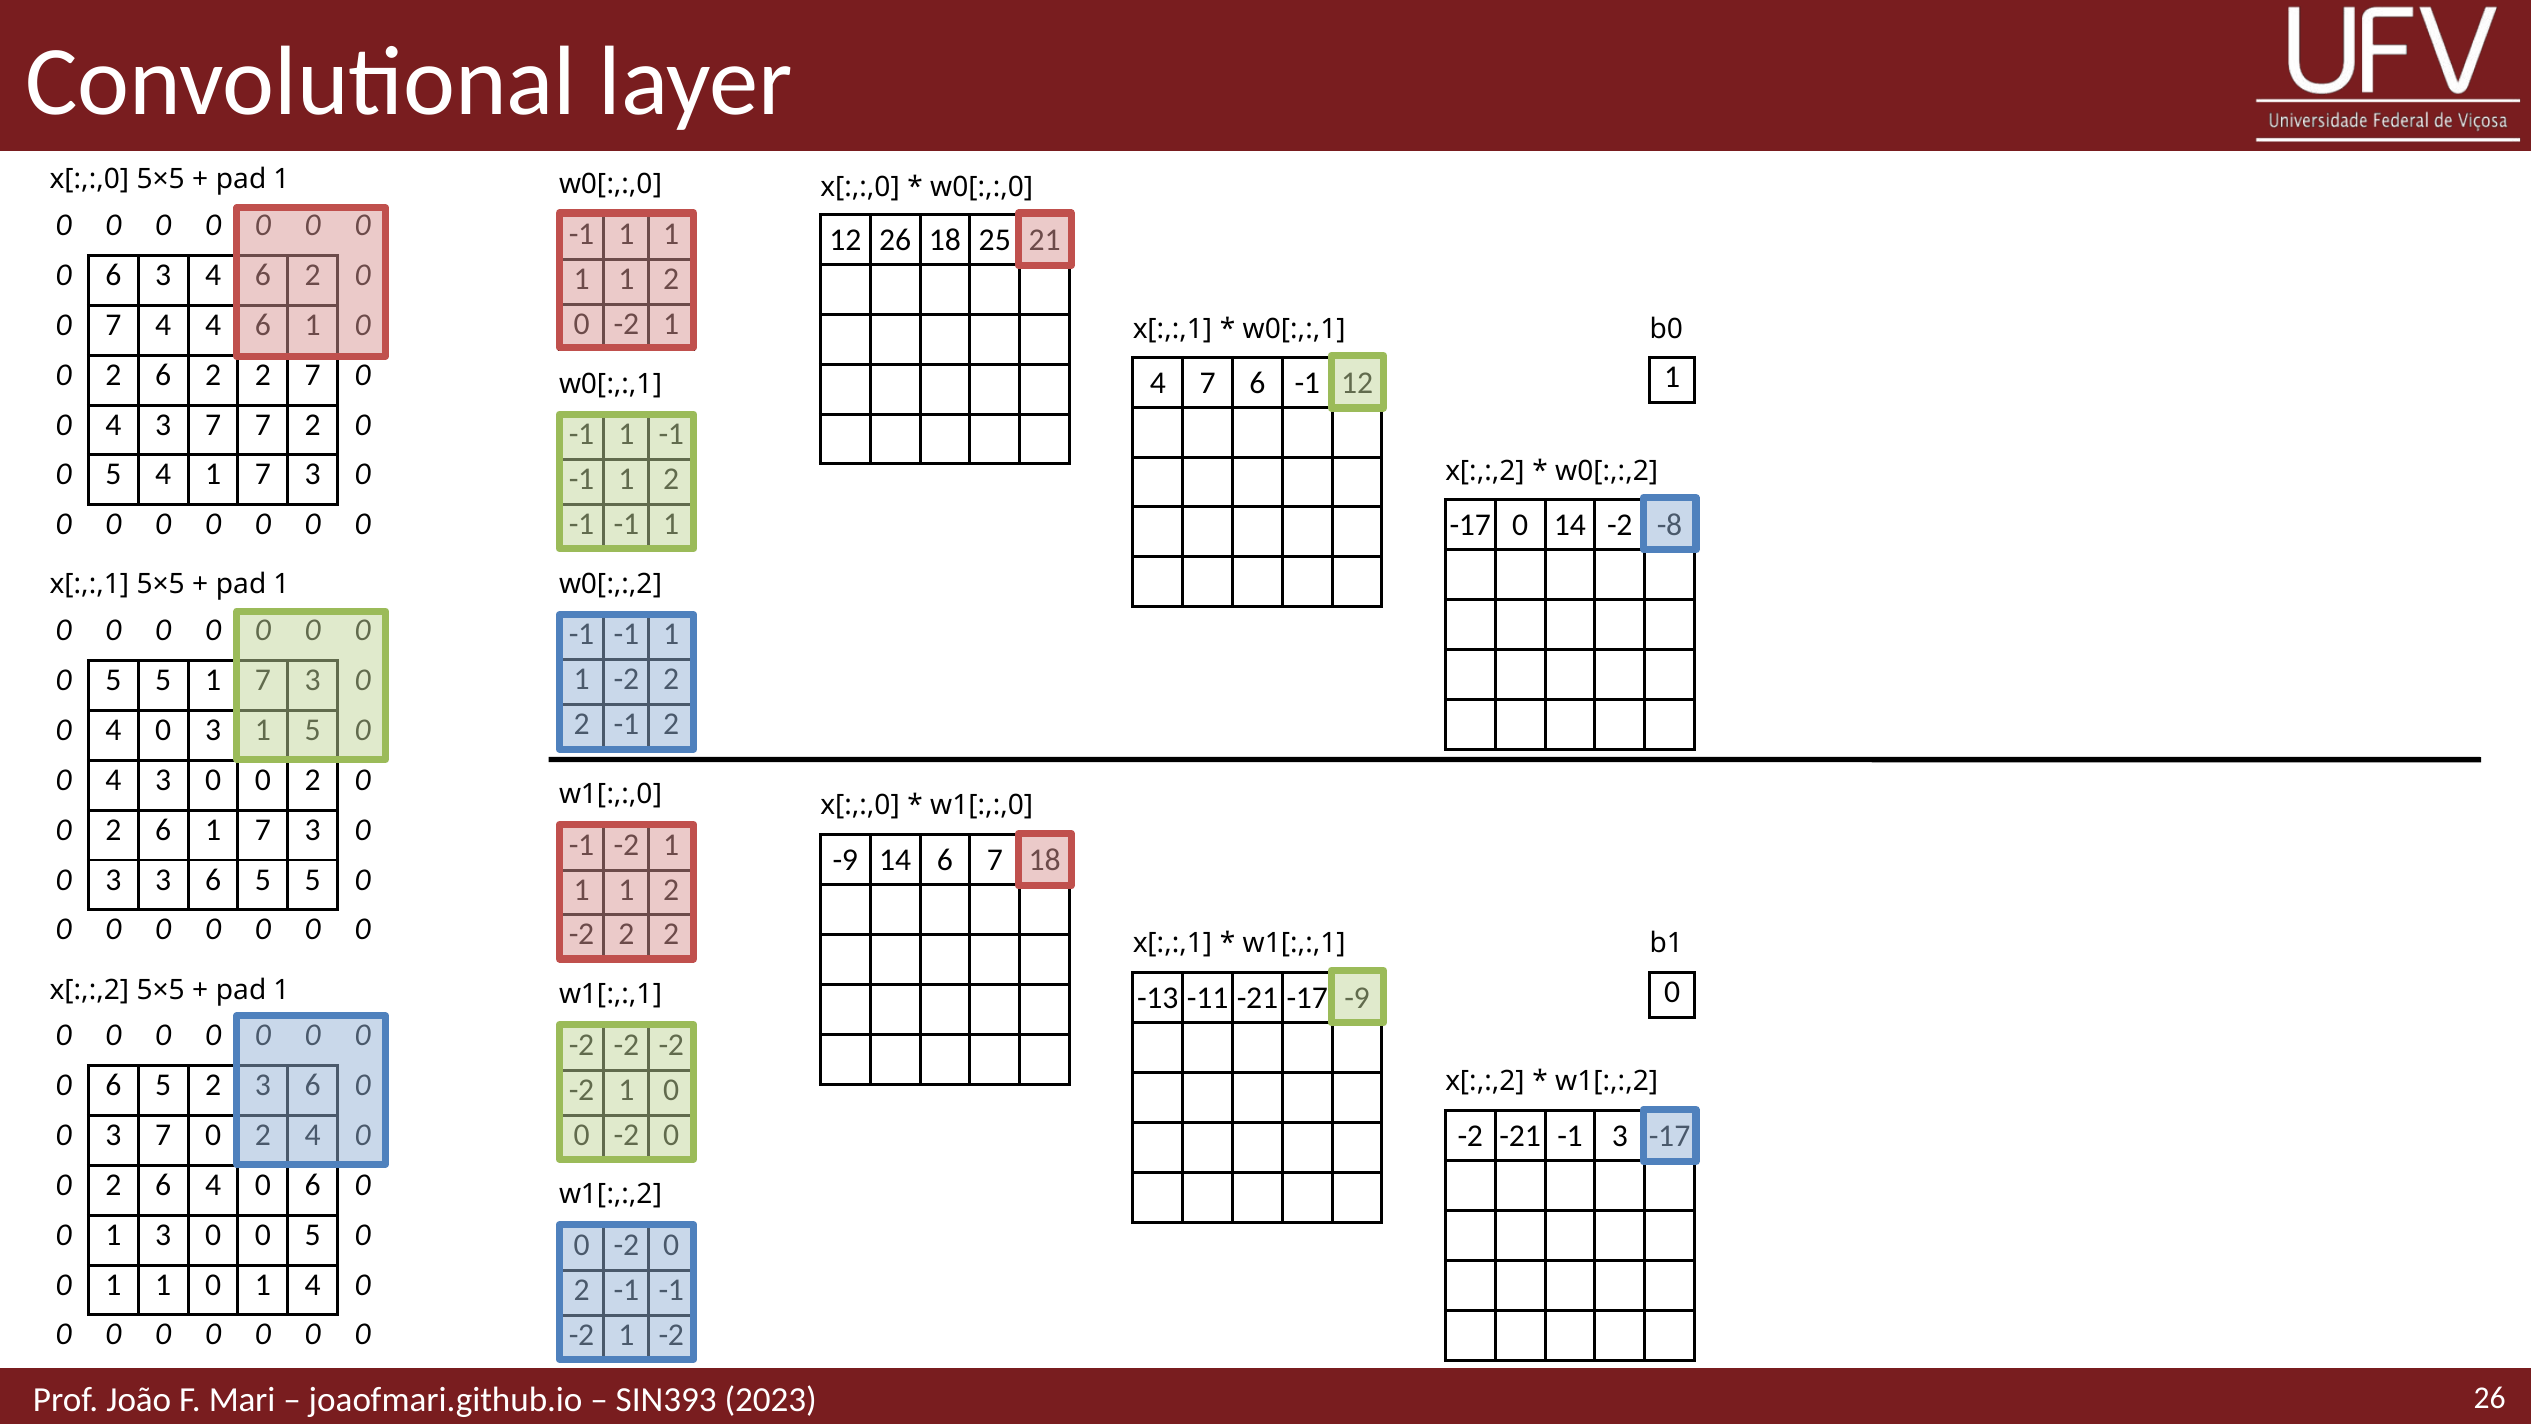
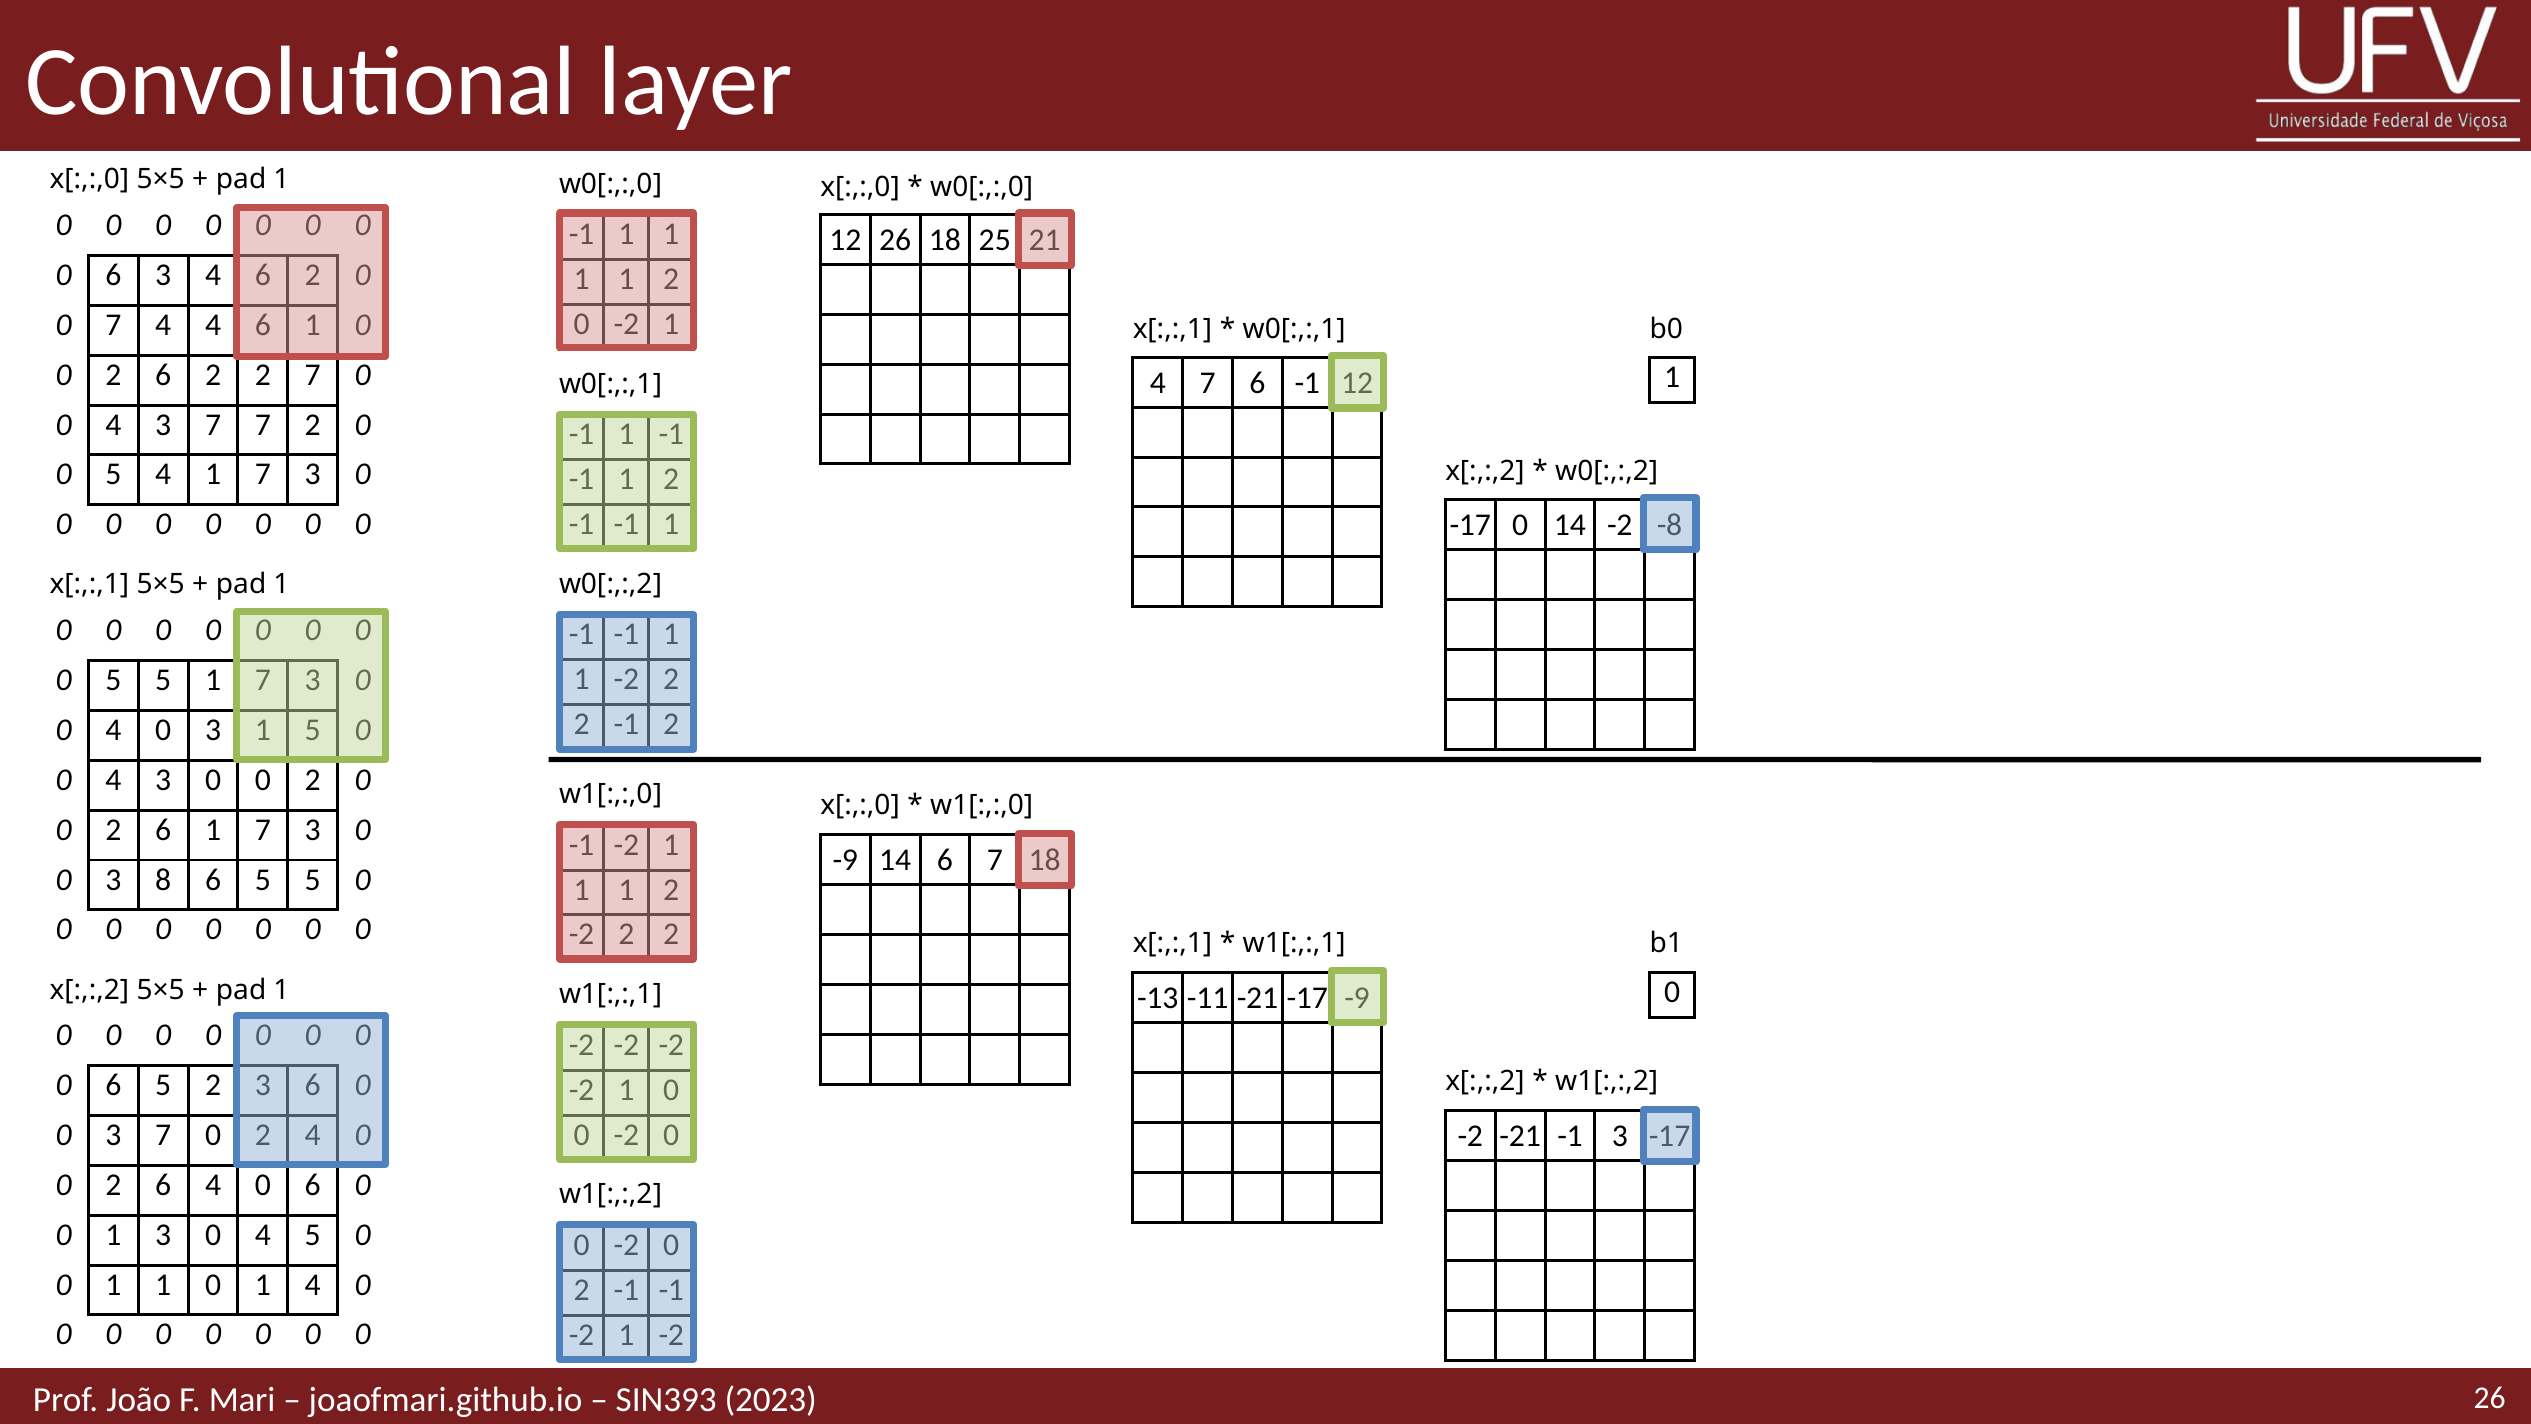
3 3: 3 -> 8
1 3 0 0: 0 -> 4
